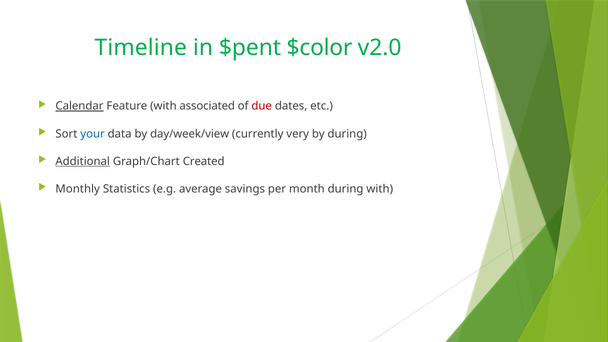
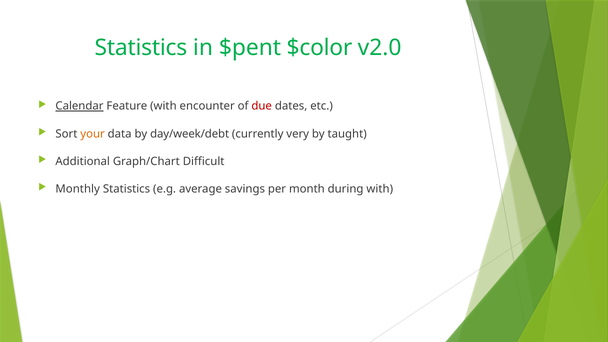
Timeline at (141, 48): Timeline -> Statistics
associated: associated -> encounter
your colour: blue -> orange
day/week/view: day/week/view -> day/week/debt
by during: during -> taught
Additional underline: present -> none
Created: Created -> Difficult
